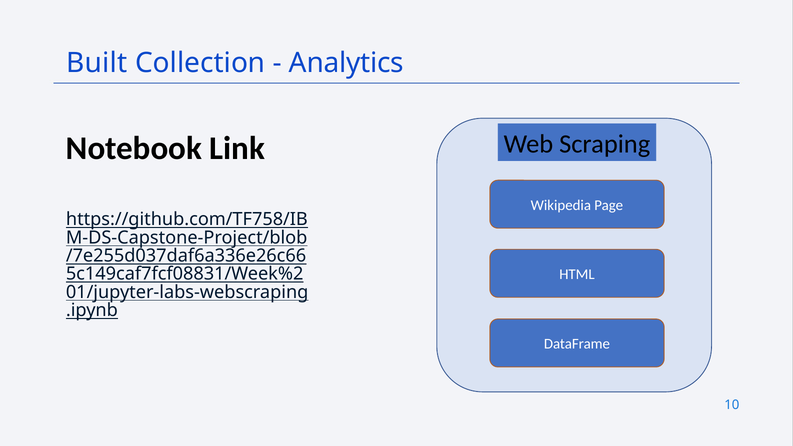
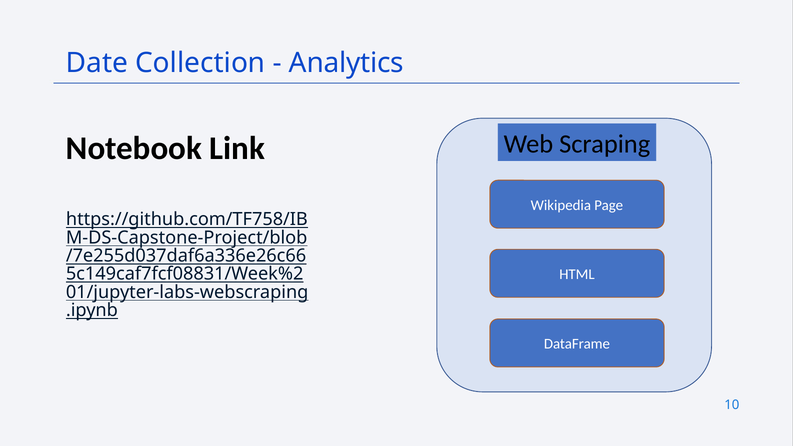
Built: Built -> Date
